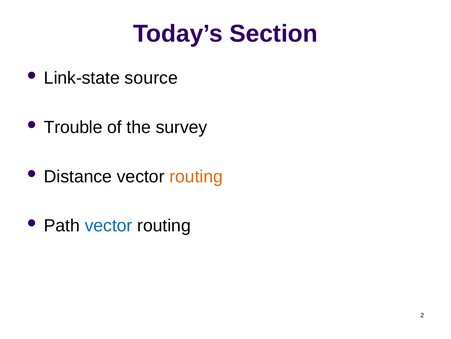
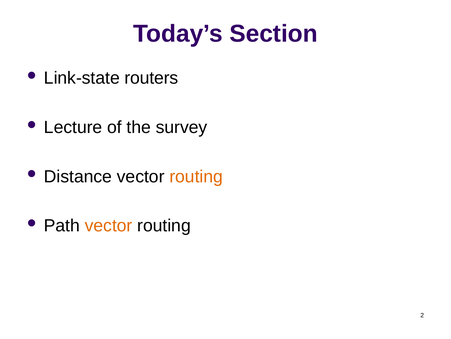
source: source -> routers
Trouble: Trouble -> Lecture
vector at (109, 225) colour: blue -> orange
